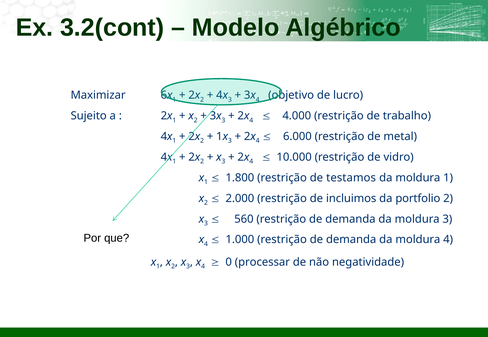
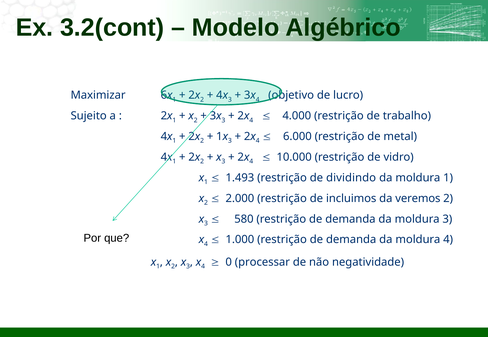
1.800: 1.800 -> 1.493
testamos: testamos -> dividindo
portfolio: portfolio -> veremos
560: 560 -> 580
